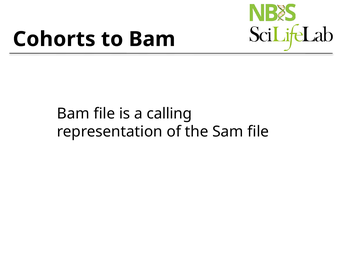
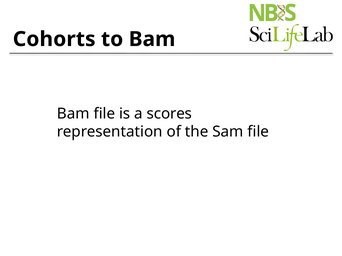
calling: calling -> scores
